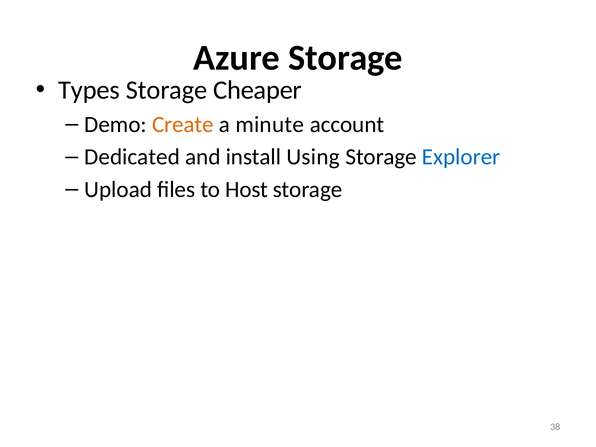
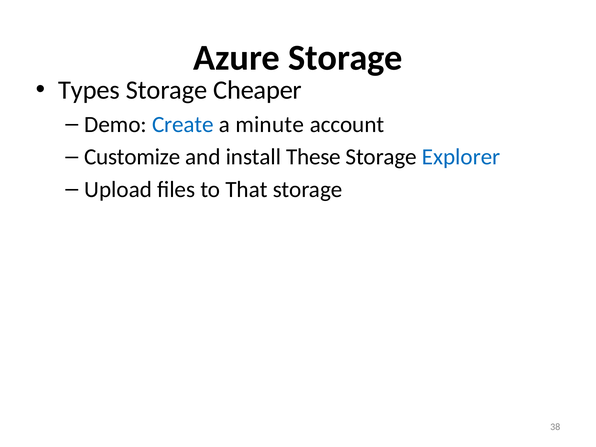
Create colour: orange -> blue
Dedicated: Dedicated -> Customize
Using: Using -> These
Host: Host -> That
